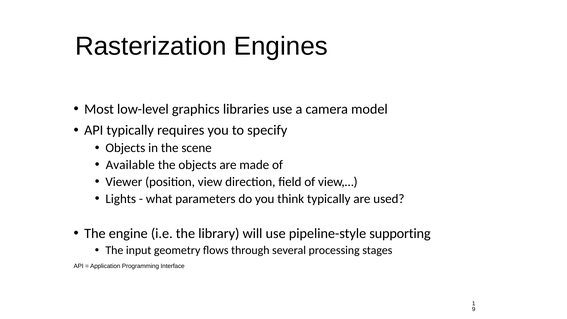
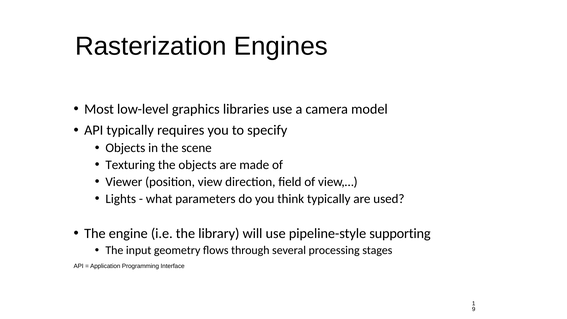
Available: Available -> Texturing
